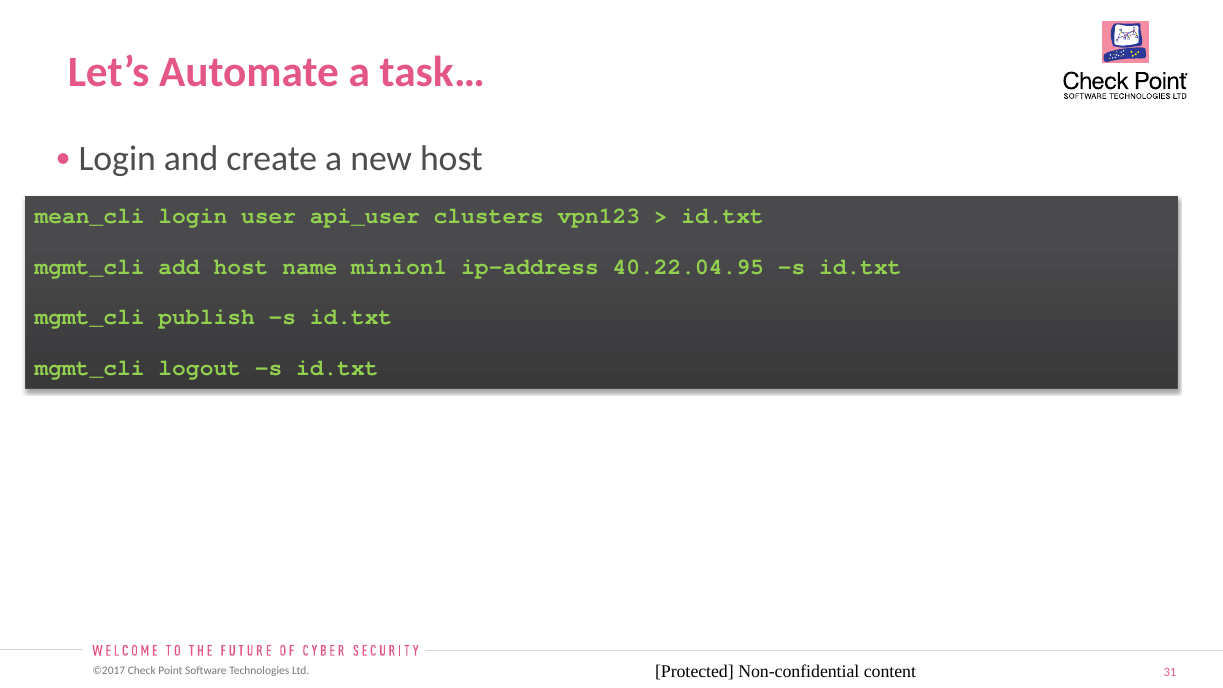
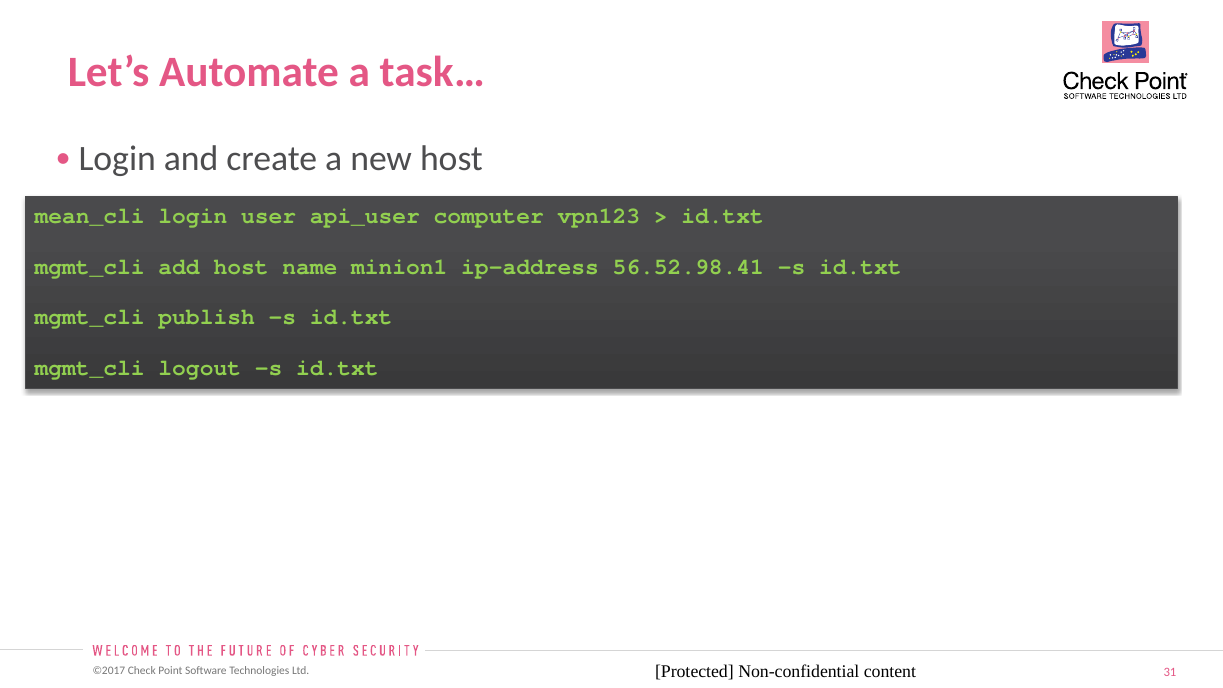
clusters: clusters -> computer
40.22.04.95: 40.22.04.95 -> 56.52.98.41
